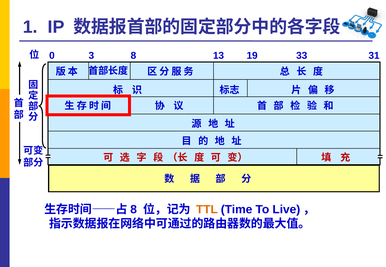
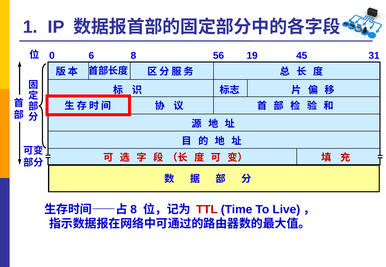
3: 3 -> 6
13: 13 -> 56
33: 33 -> 45
TTL colour: orange -> red
